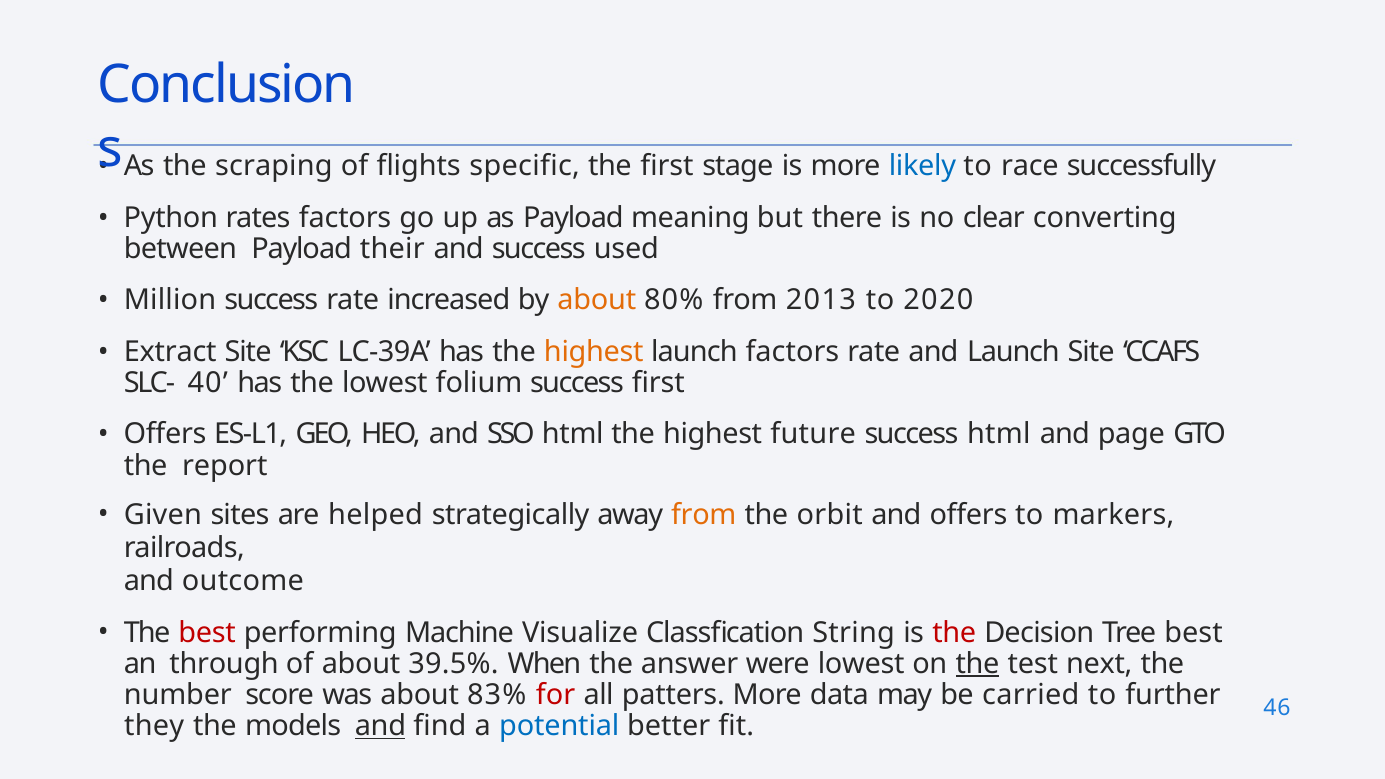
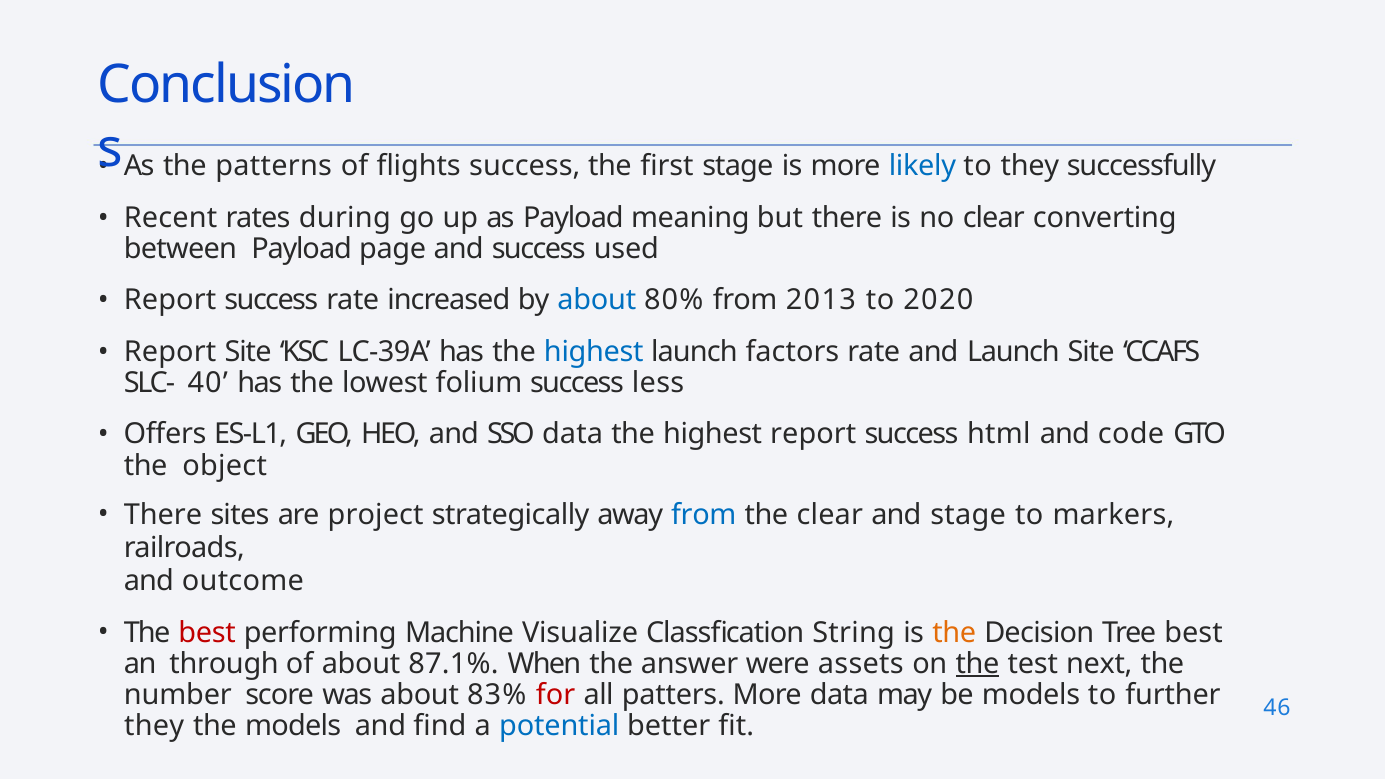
scraping: scraping -> patterns
flights specific: specific -> success
to race: race -> they
Python: Python -> Recent
rates factors: factors -> during
their: their -> page
Million at (170, 300): Million -> Report
about at (597, 300) colour: orange -> blue
Extract at (170, 352): Extract -> Report
highest at (594, 352) colour: orange -> blue
success first: first -> less
SSO html: html -> data
highest future: future -> report
page: page -> code
report: report -> object
Given at (163, 515): Given -> There
helped: helped -> project
from at (704, 515) colour: orange -> blue
the orbit: orbit -> clear
and offers: offers -> stage
the at (954, 633) colour: red -> orange
39.5%: 39.5% -> 87.1%
were lowest: lowest -> assets
be carried: carried -> models
and at (380, 726) underline: present -> none
